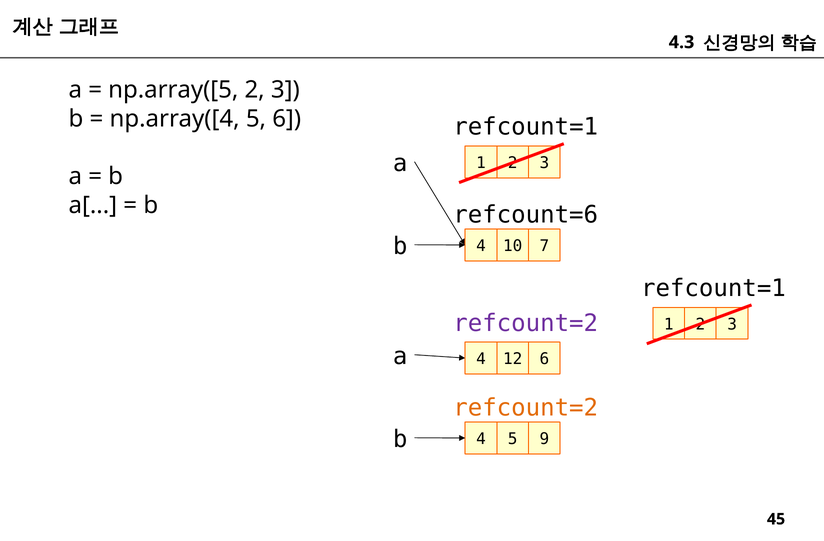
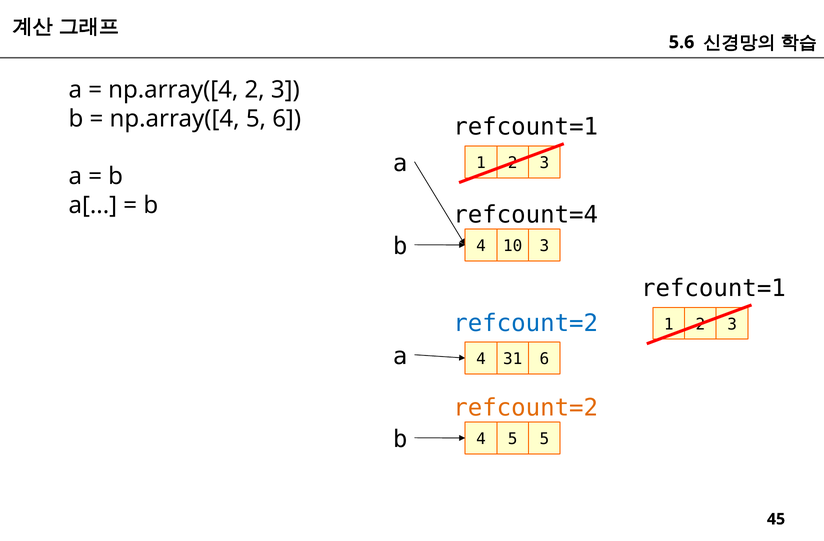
4.3: 4.3 -> 5.6
np.array([5 at (173, 90): np.array([5 -> np.array([4
refcount=6: refcount=6 -> refcount=4
10 7: 7 -> 3
refcount=2 at (526, 323) colour: purple -> blue
12: 12 -> 31
5 9: 9 -> 5
